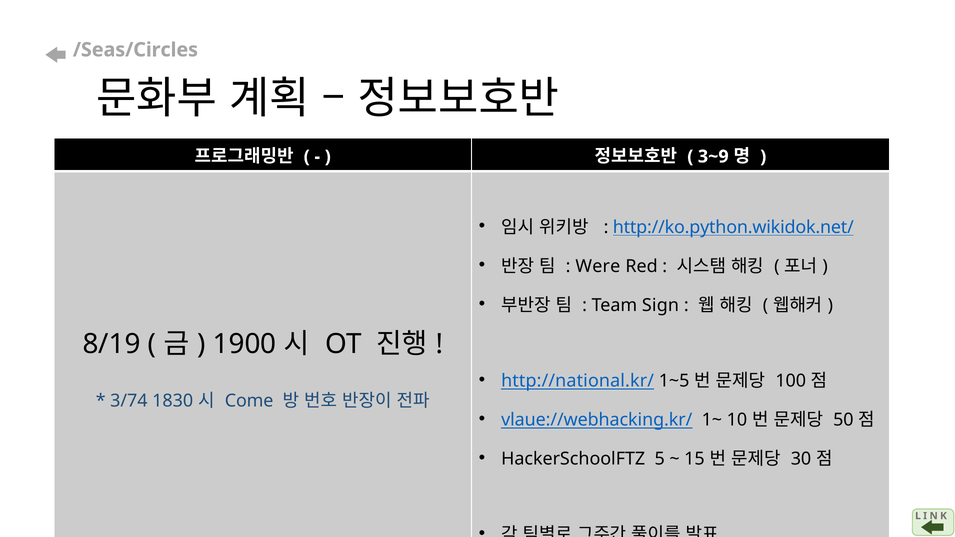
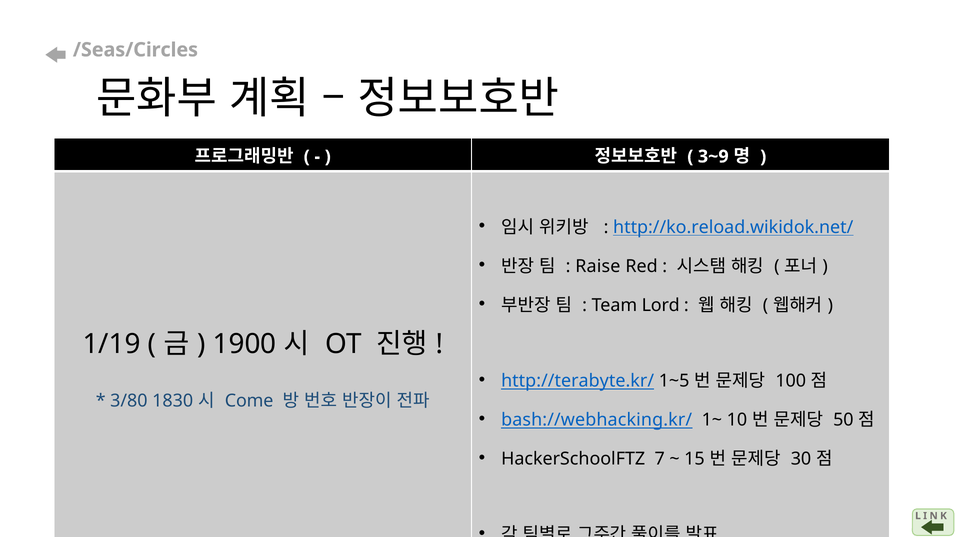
http://ko.python.wikidok.net/: http://ko.python.wikidok.net/ -> http://ko.reload.wikidok.net/
Were: Were -> Raise
Sign: Sign -> Lord
8/19: 8/19 -> 1/19
http://national.kr/: http://national.kr/ -> http://terabyte.kr/
3/74: 3/74 -> 3/80
vlaue://webhacking.kr/: vlaue://webhacking.kr/ -> bash://webhacking.kr/
5: 5 -> 7
